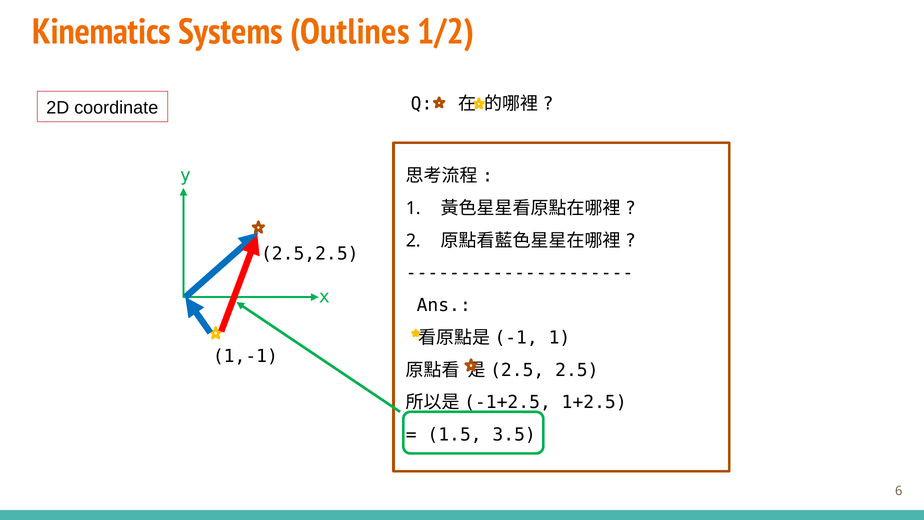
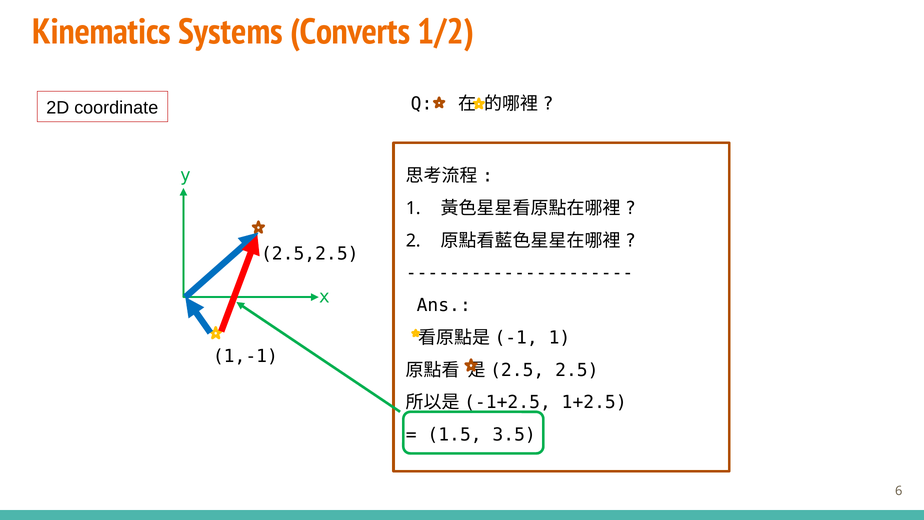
Outlines: Outlines -> Converts
